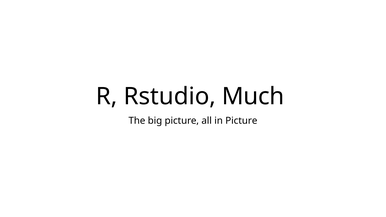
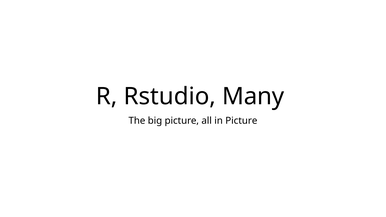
Much: Much -> Many
